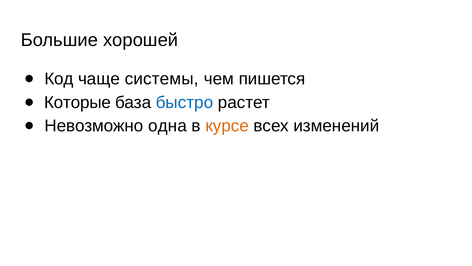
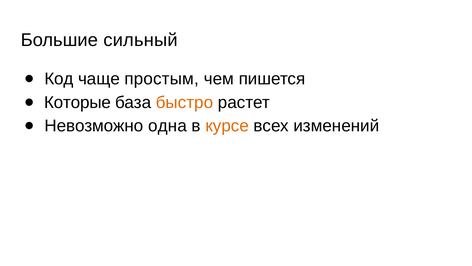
хорошей: хорошей -> сильный
системы: системы -> простым
быстро colour: blue -> orange
